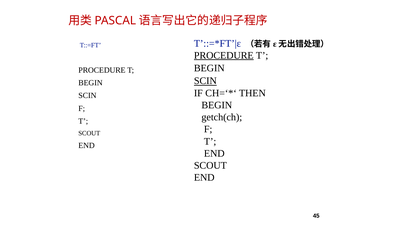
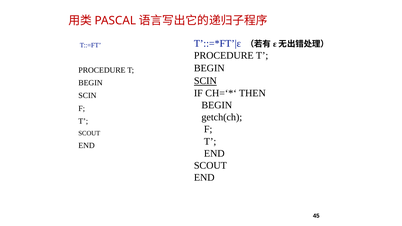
PROCEDURE at (224, 55) underline: present -> none
